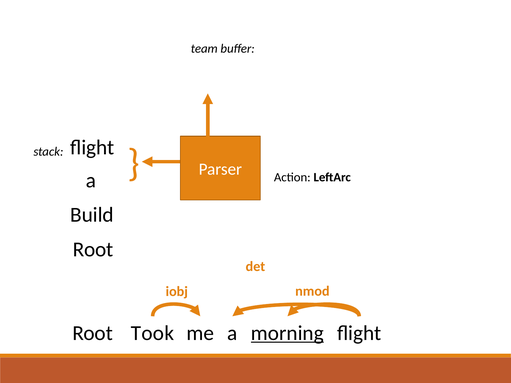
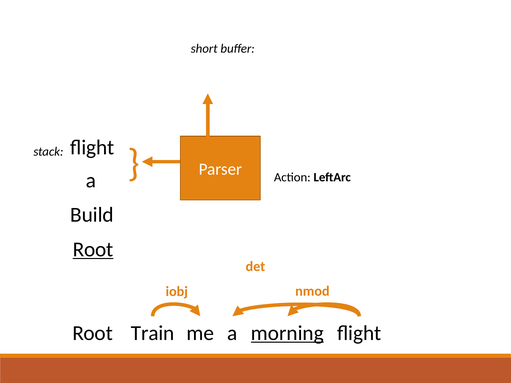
team: team -> short
Root at (93, 250) underline: none -> present
Took: Took -> Train
